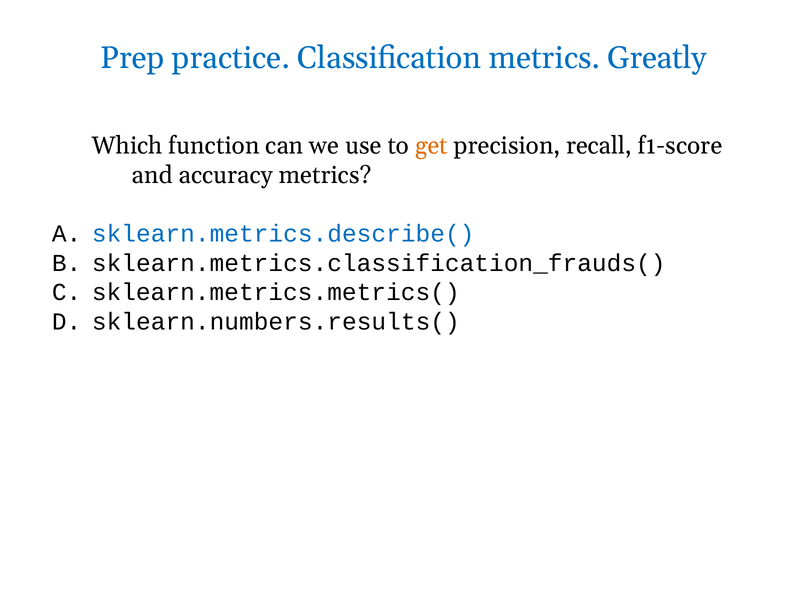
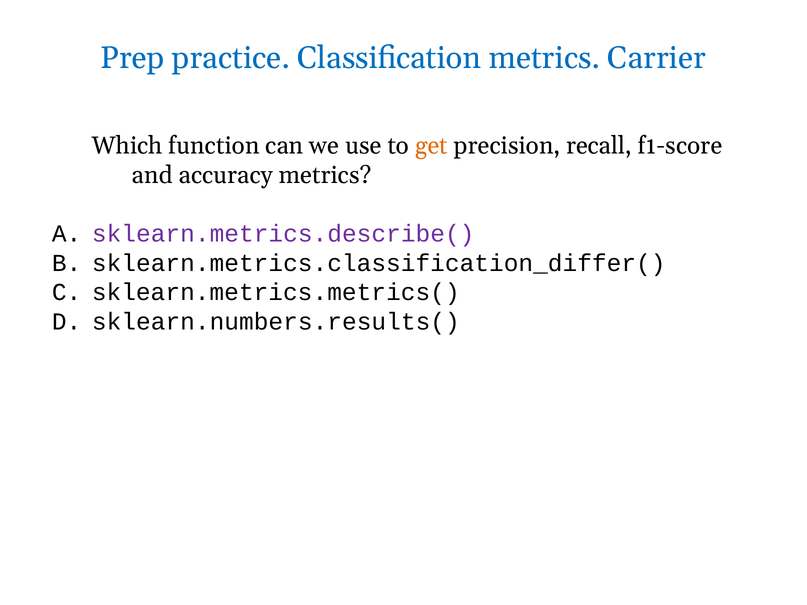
Greatly: Greatly -> Carrier
sklearn.metrics.describe( colour: blue -> purple
sklearn.metrics.classification_frauds(: sklearn.metrics.classification_frauds( -> sklearn.metrics.classification_differ(
